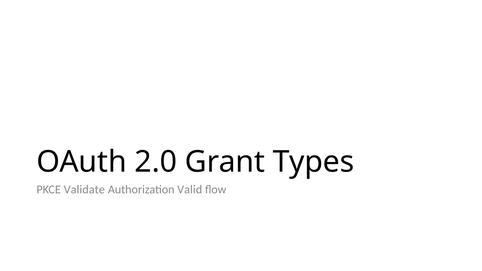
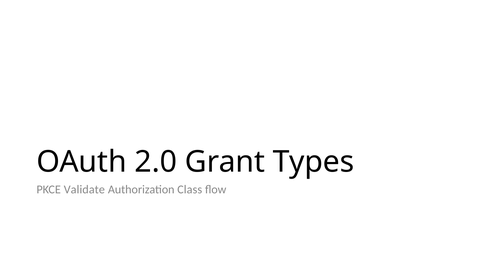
Valid: Valid -> Class
